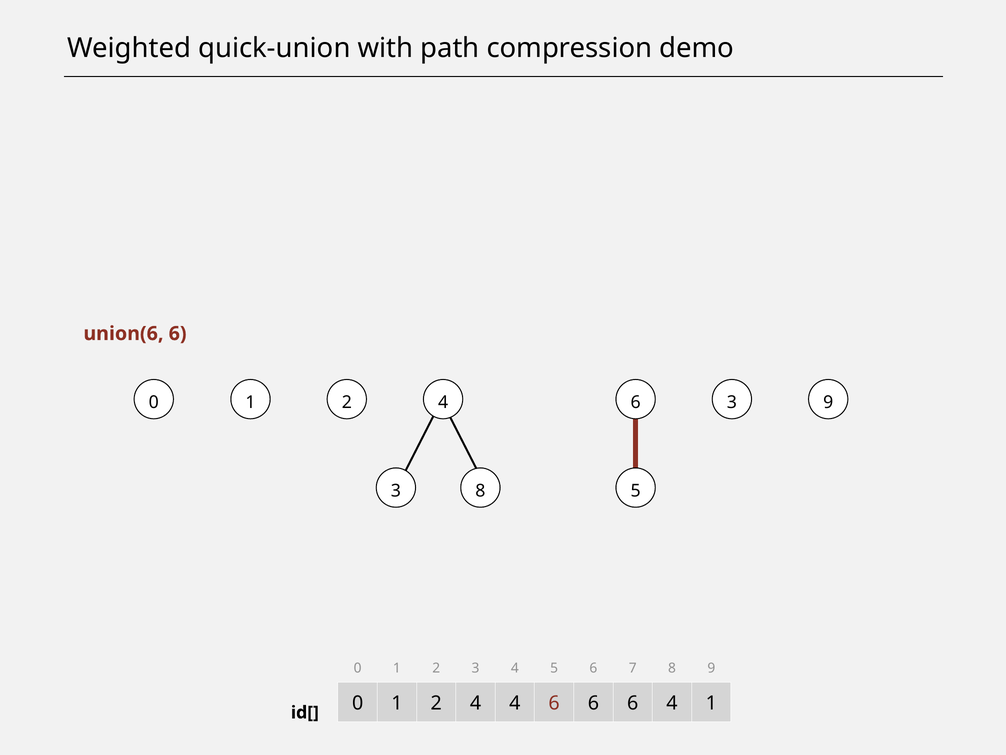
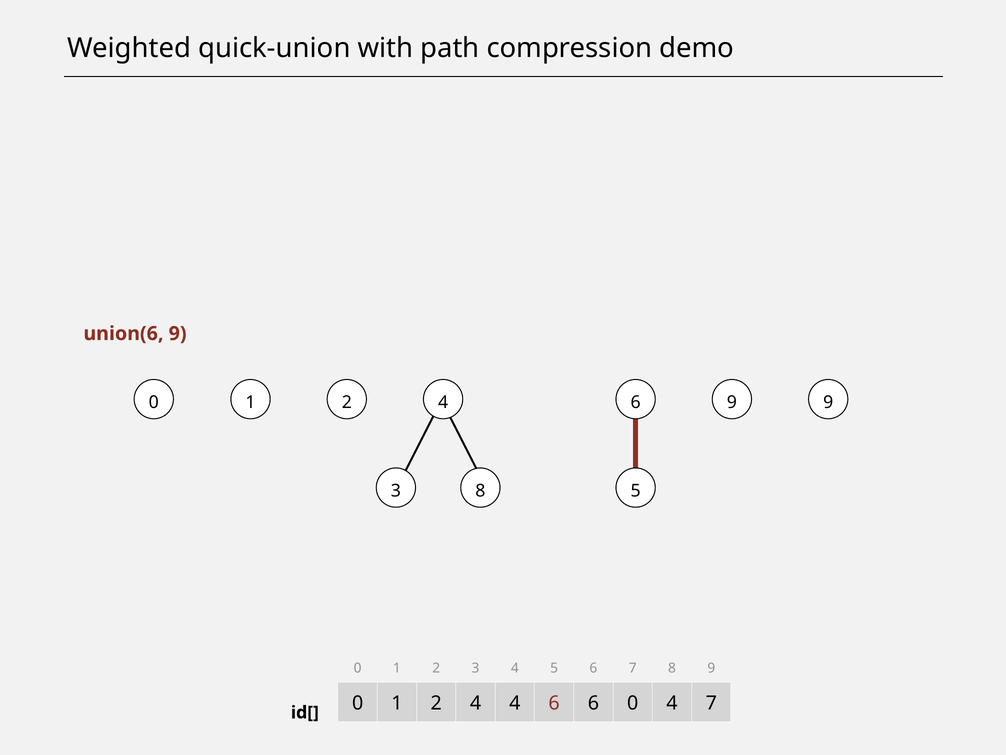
union(6 6: 6 -> 9
6 3: 3 -> 9
6 at (633, 703): 6 -> 0
4 1: 1 -> 7
